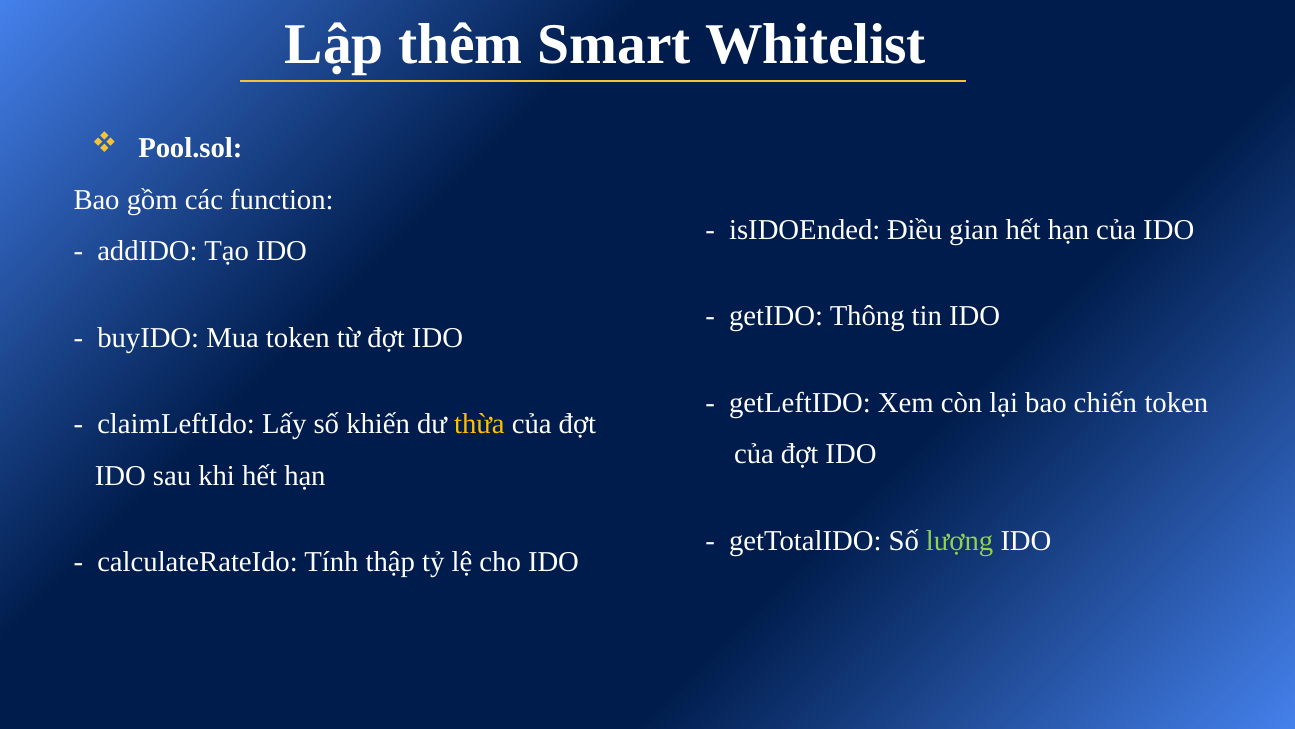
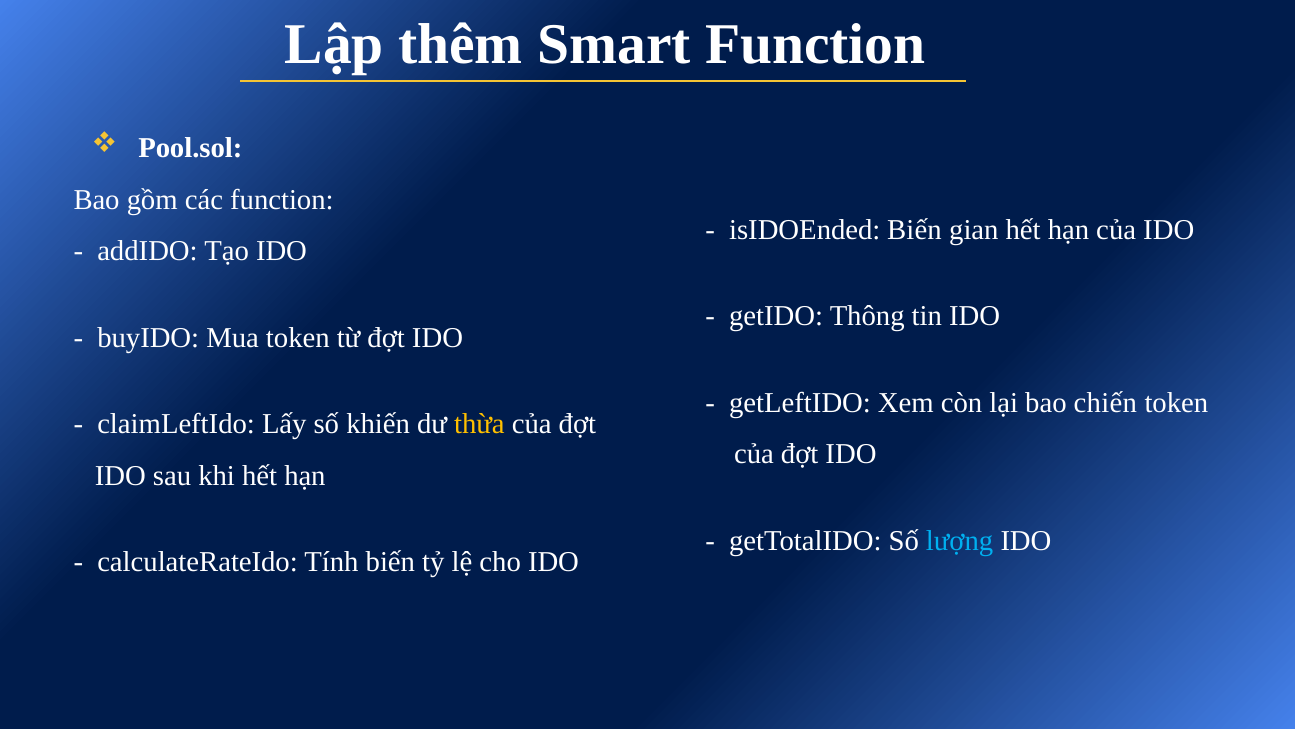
Smart Whitelist: Whitelist -> Function
isIDOEnded Điều: Điều -> Biến
lượng colour: light green -> light blue
Tính thập: thập -> biến
